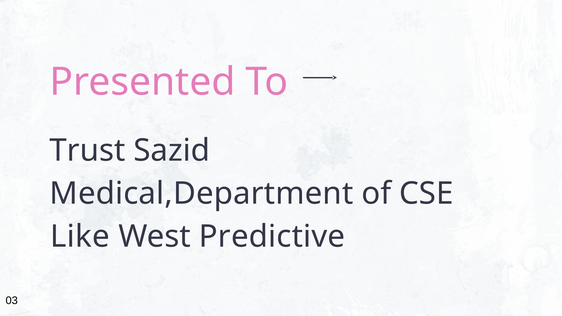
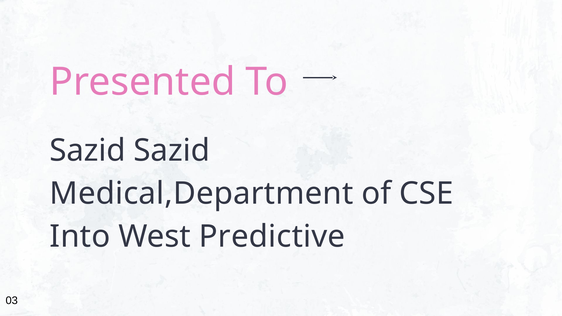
Trust at (87, 151): Trust -> Sazid
Like: Like -> Into
